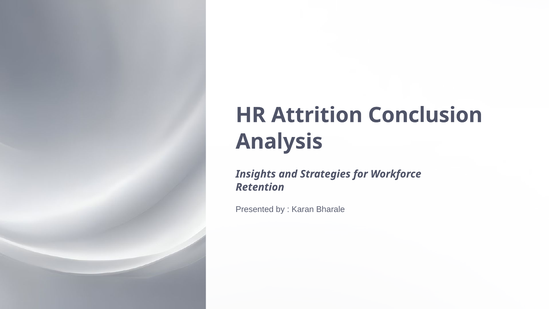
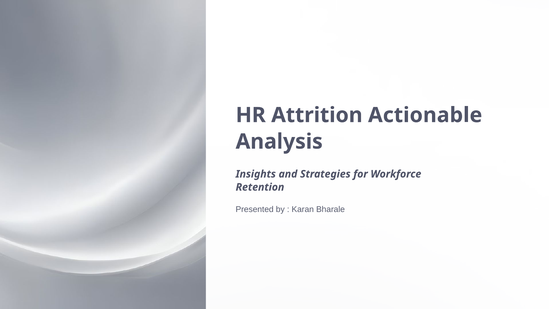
Conclusion: Conclusion -> Actionable
